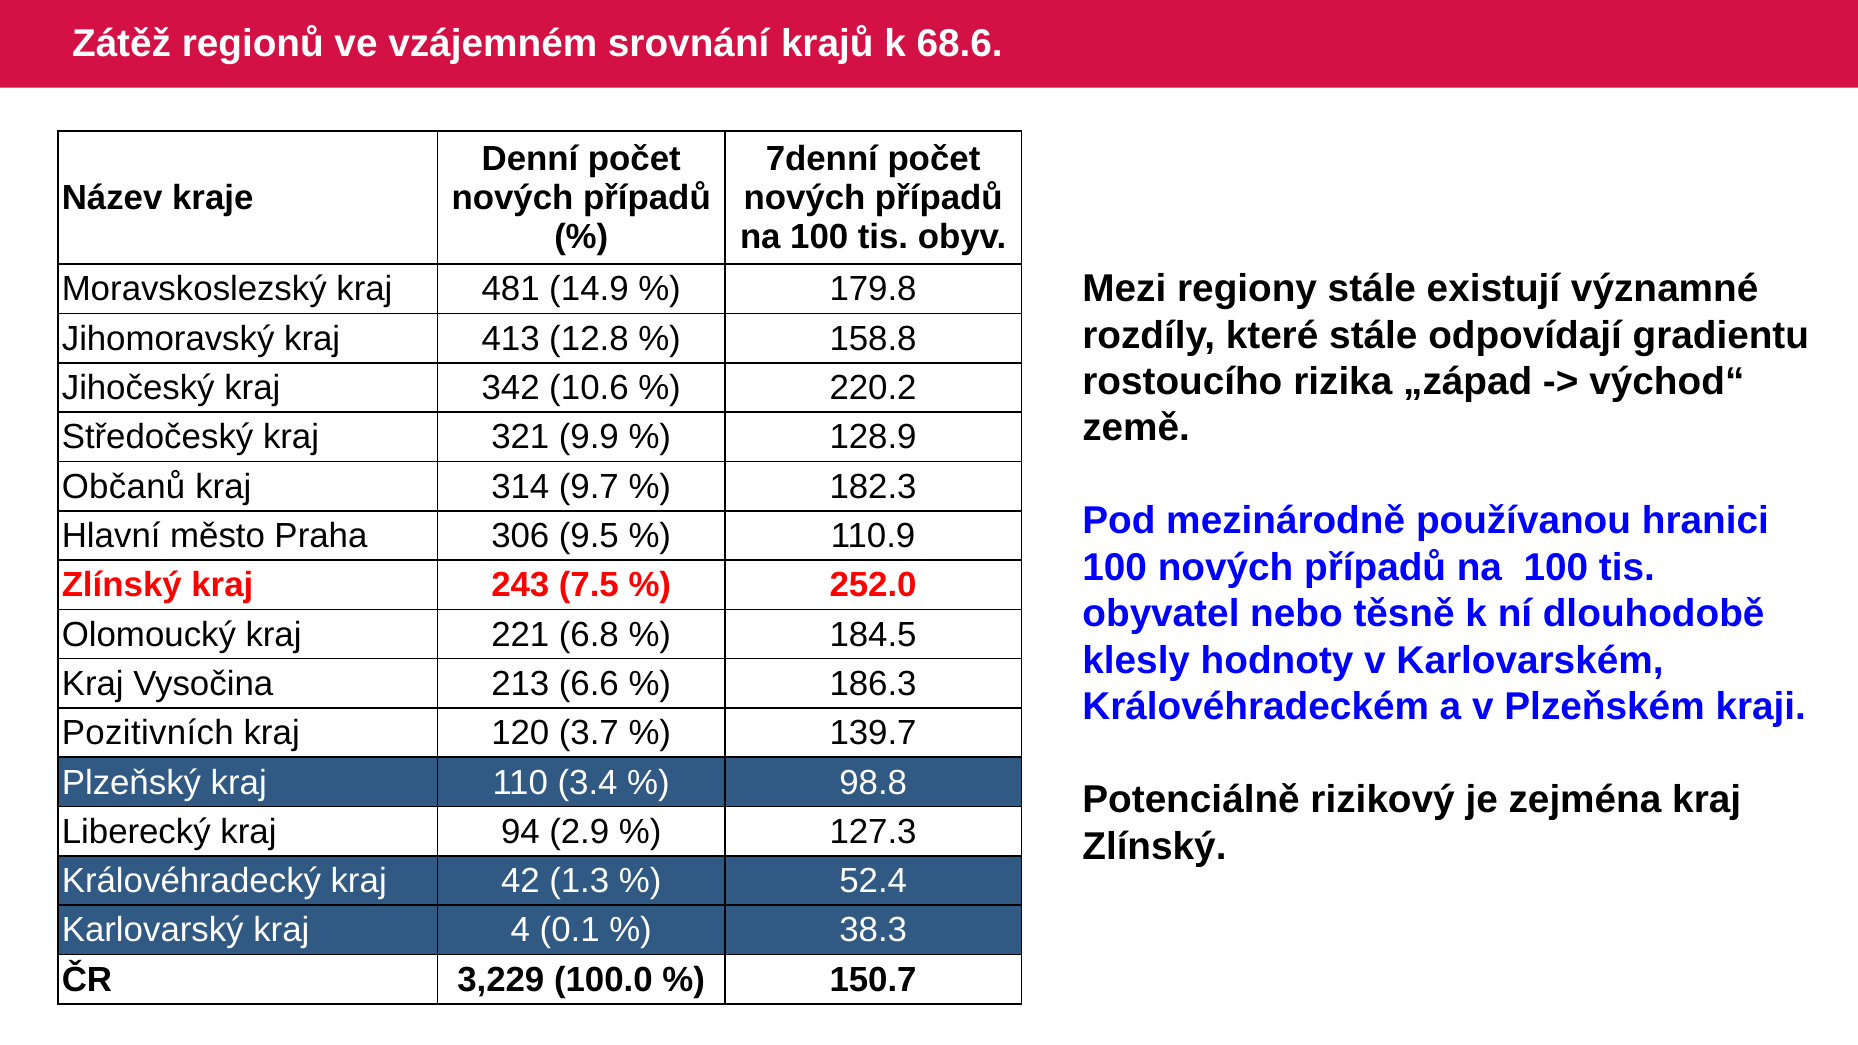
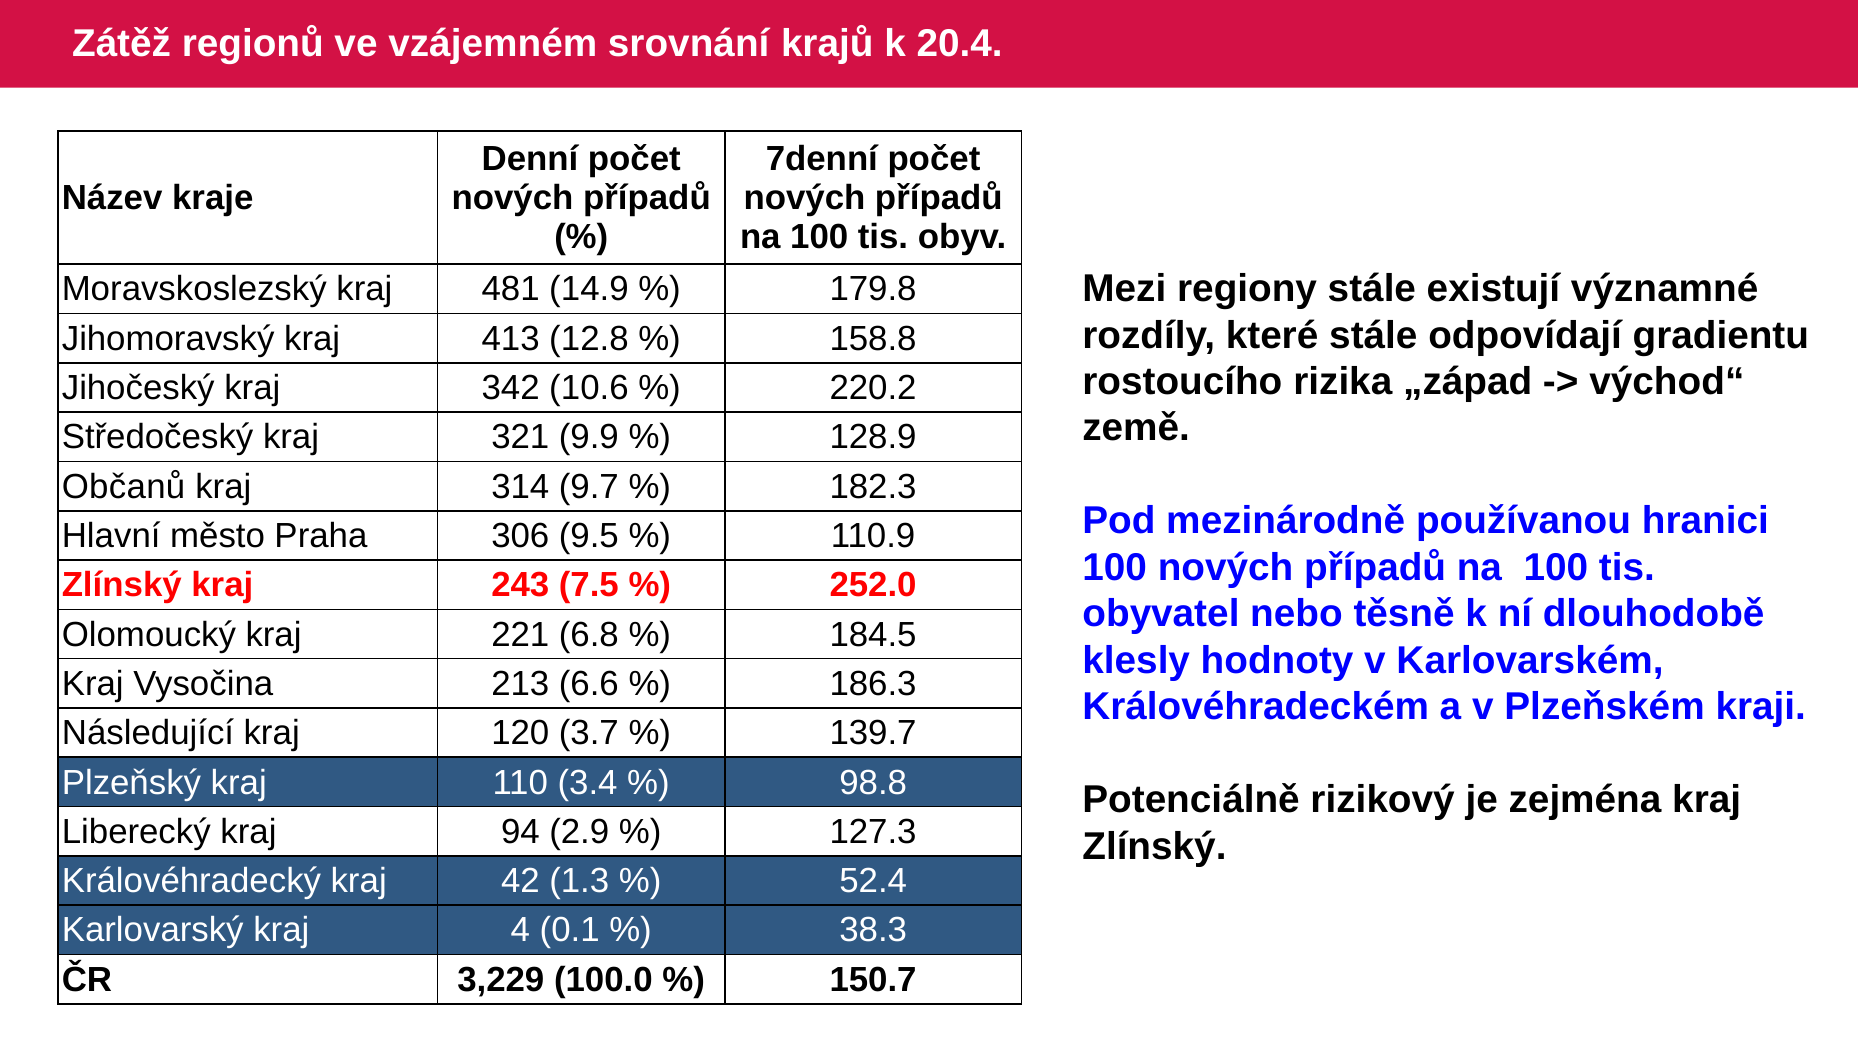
68.6: 68.6 -> 20.4
Pozitivních: Pozitivních -> Následující
